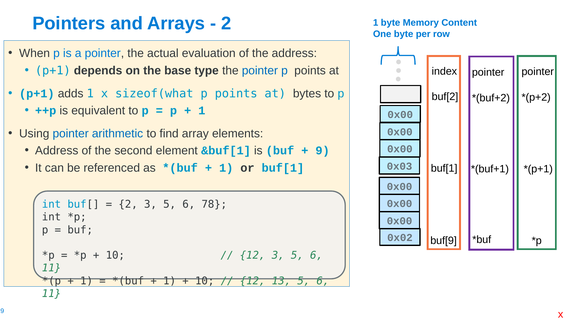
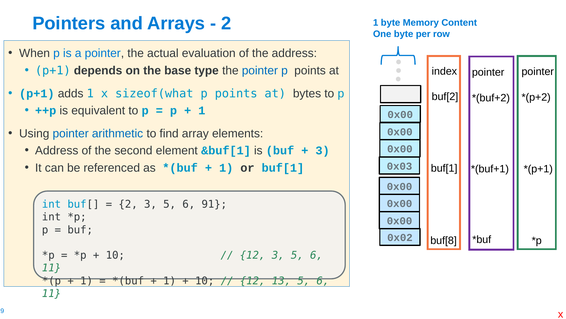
9 at (323, 150): 9 -> 3
78: 78 -> 91
buf[9: buf[9 -> buf[8
